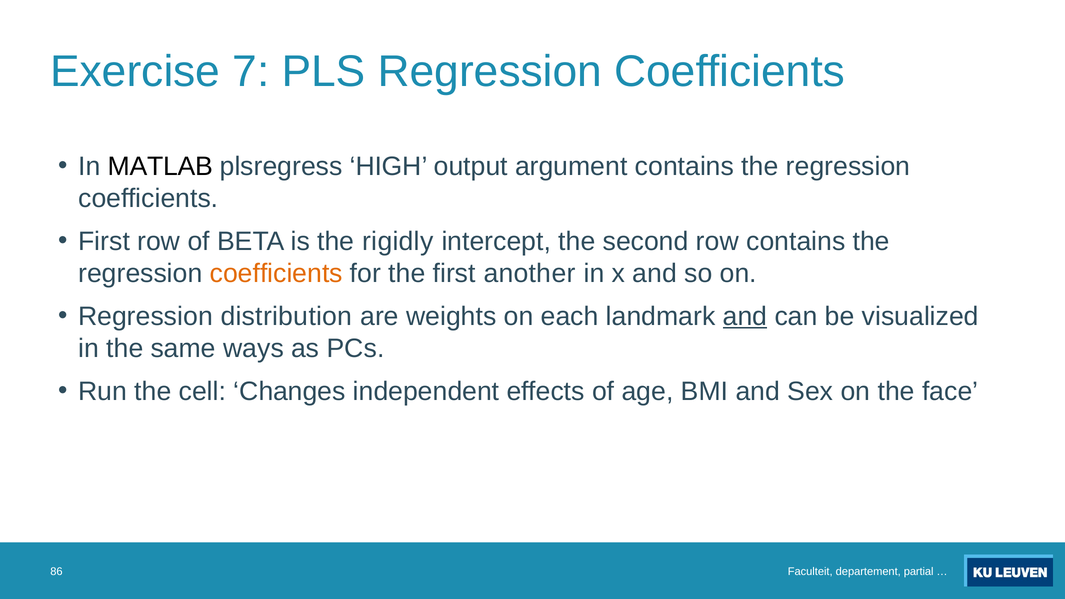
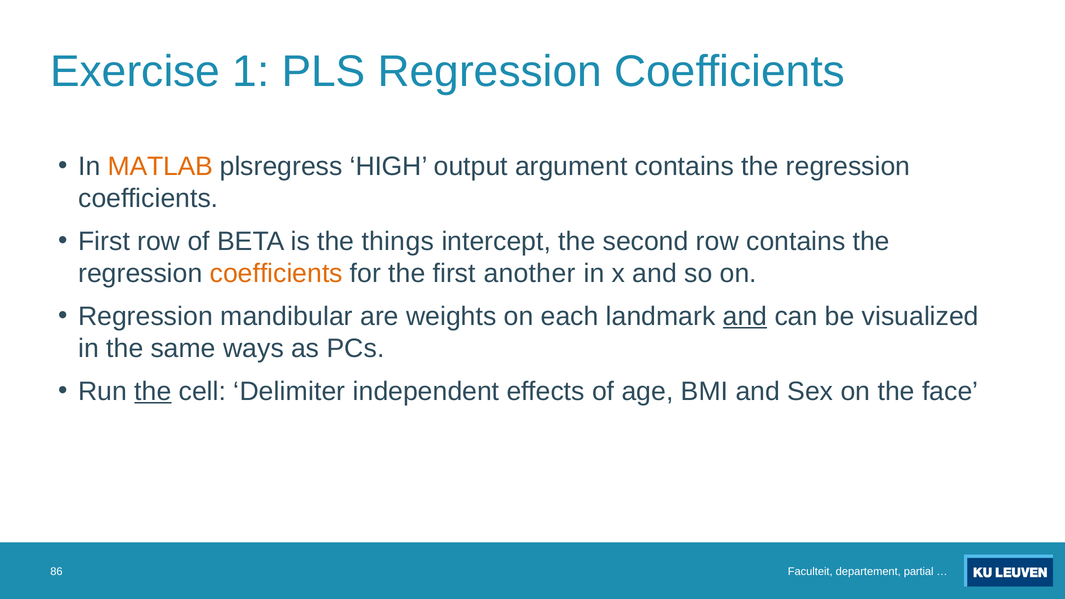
7: 7 -> 1
MATLAB colour: black -> orange
rigidly: rigidly -> things
distribution: distribution -> mandibular
the at (153, 391) underline: none -> present
Changes: Changes -> Delimiter
